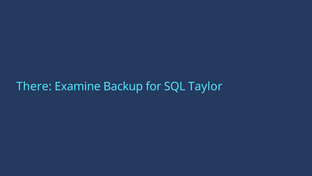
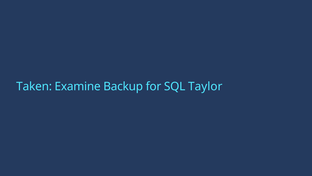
There: There -> Taken
